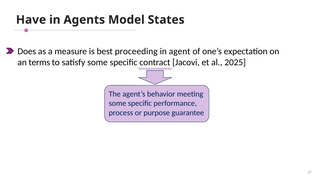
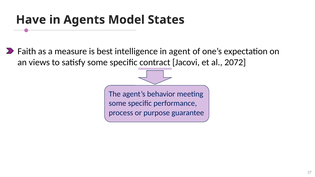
Does: Does -> Faith
proceeding: proceeding -> intelligence
terms: terms -> views
2025: 2025 -> 2072
